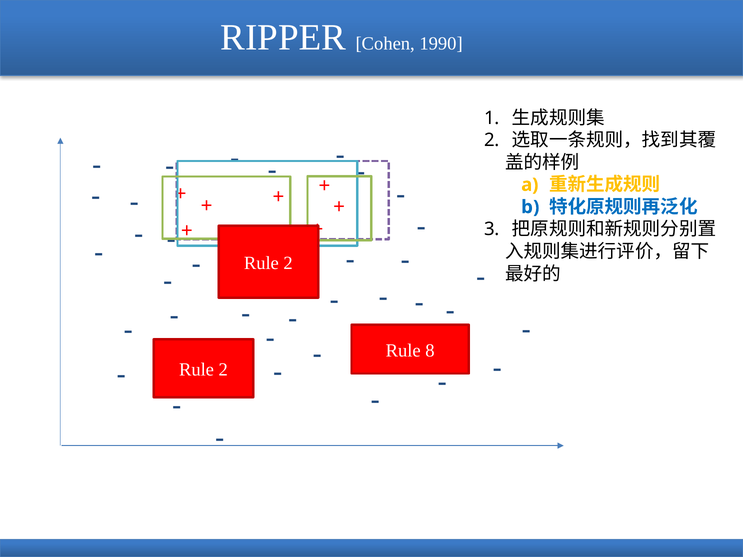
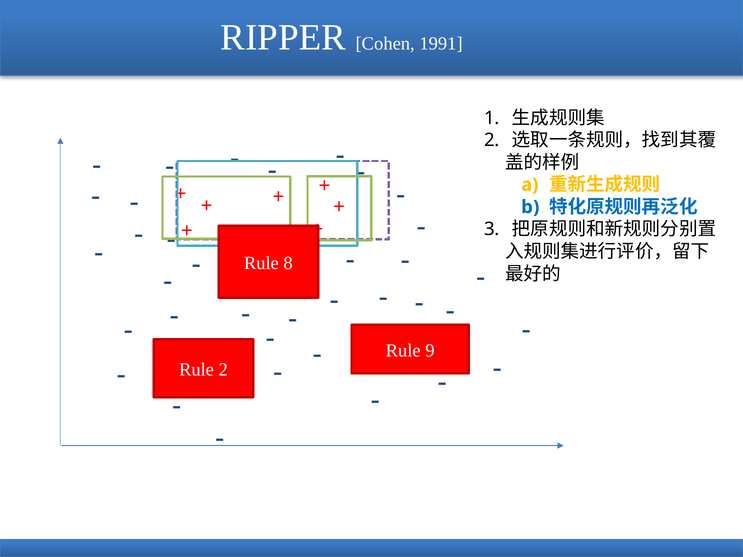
1990: 1990 -> 1991
2 at (288, 263): 2 -> 8
8: 8 -> 9
